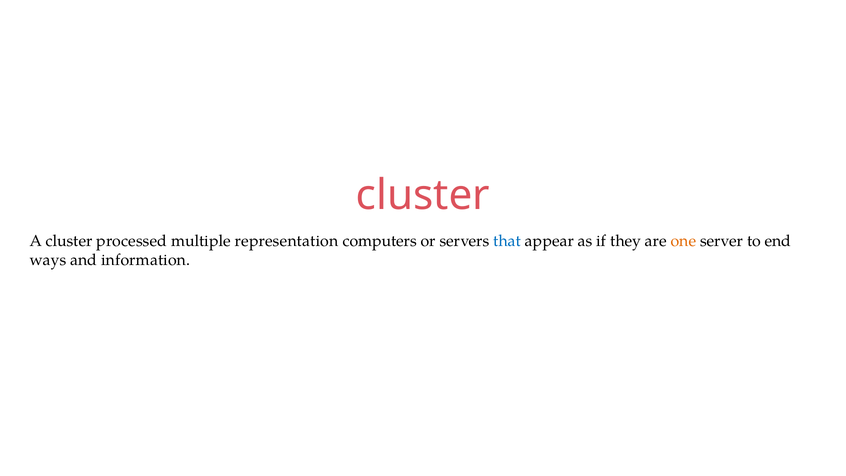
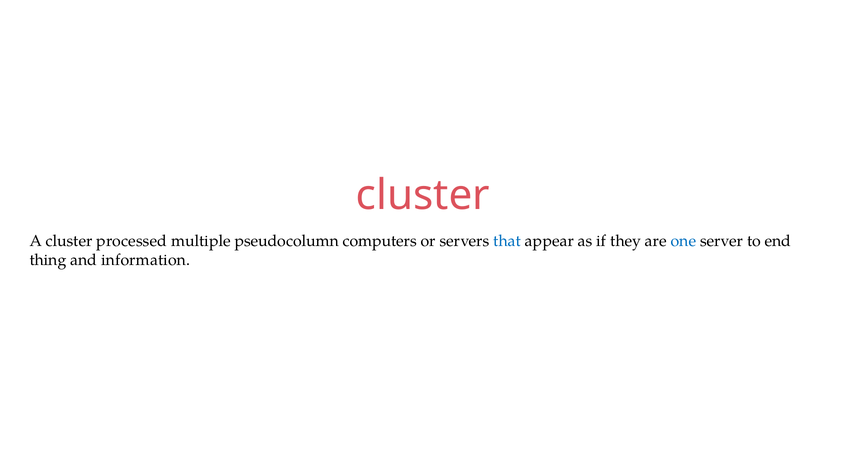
representation: representation -> pseudocolumn
one colour: orange -> blue
ways: ways -> thing
